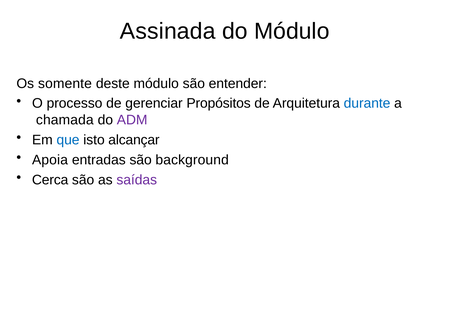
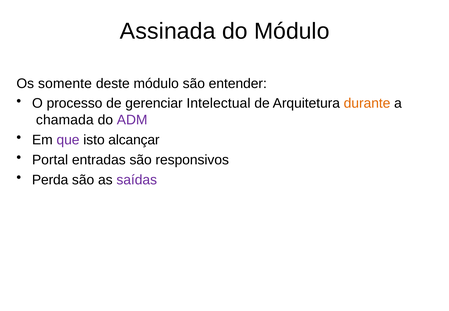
Propósitos: Propósitos -> Intelectual
durante colour: blue -> orange
que colour: blue -> purple
Apoia: Apoia -> Portal
background: background -> responsivos
Cerca: Cerca -> Perda
